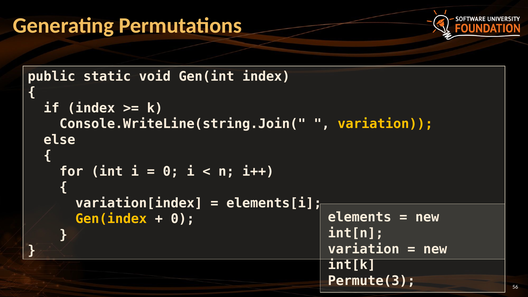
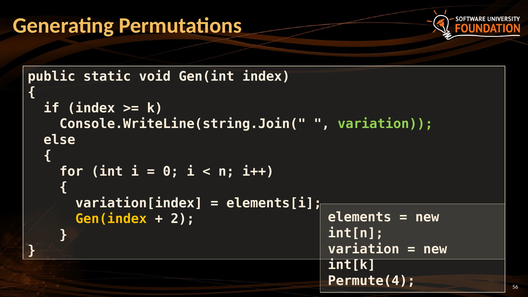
variation at (385, 124) colour: yellow -> light green
0 at (183, 219): 0 -> 2
Permute(3: Permute(3 -> Permute(4
